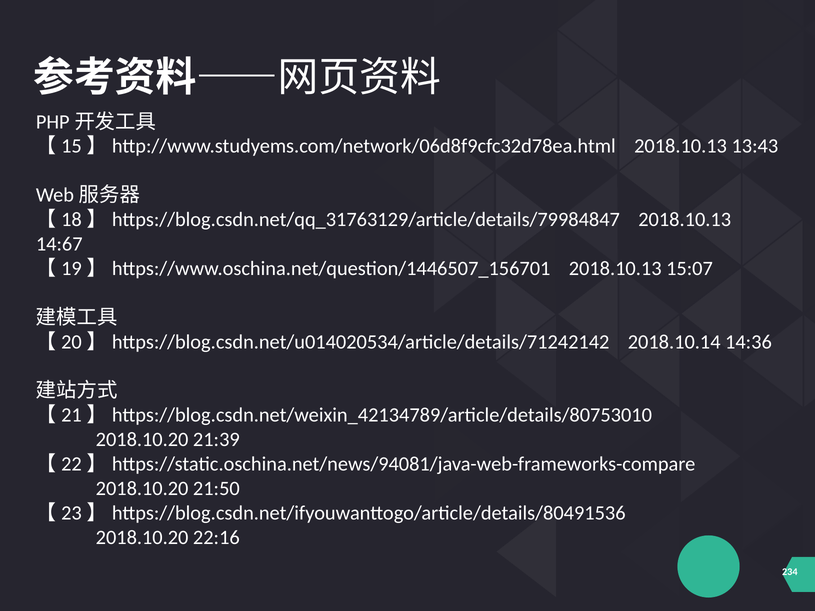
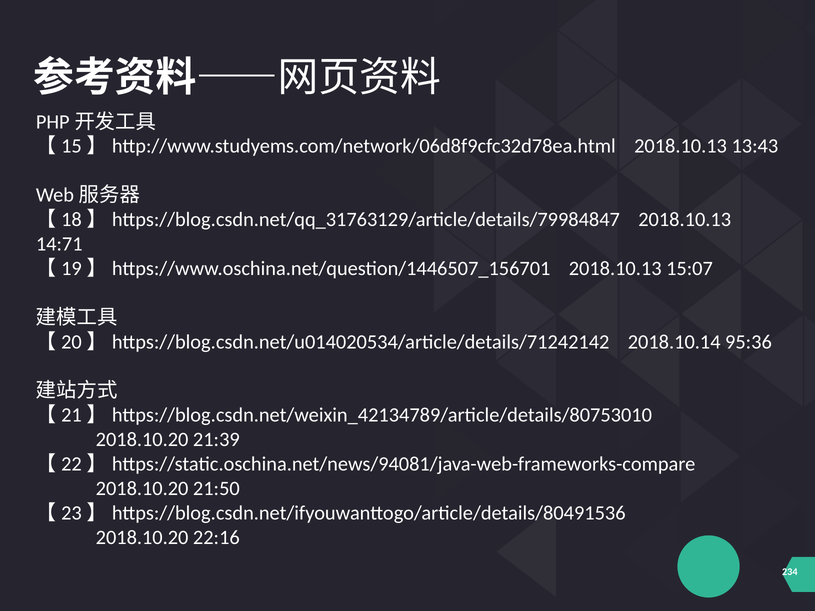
14:67: 14:67 -> 14:71
14:36: 14:36 -> 95:36
